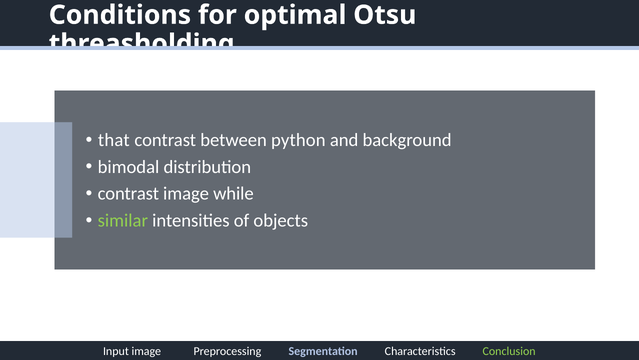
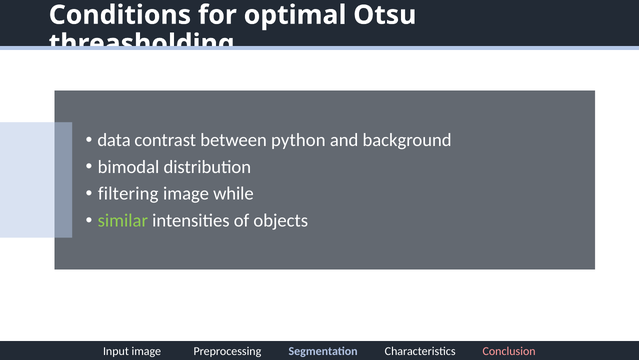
that: that -> data
contrast at (128, 194): contrast -> filtering
Conclusion colour: light green -> pink
